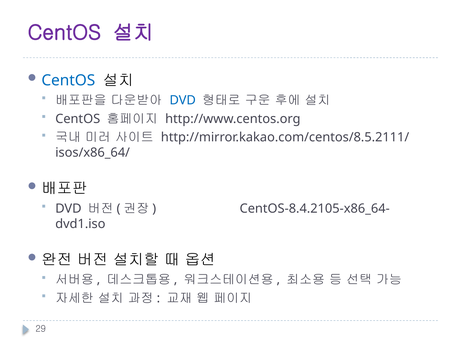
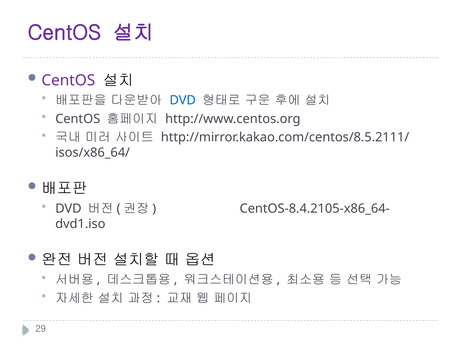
CentOS at (68, 80) colour: blue -> purple
